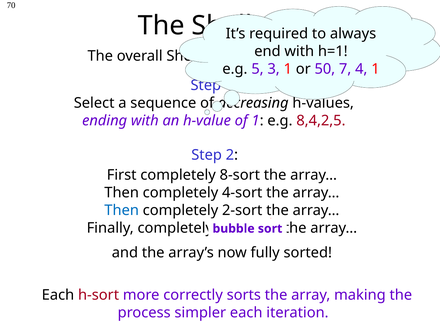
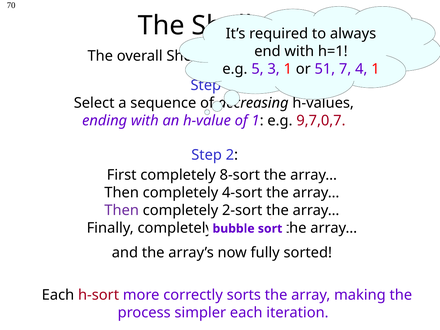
50: 50 -> 51
8,4,2,5: 8,4,2,5 -> 9,7,0,7
Then at (122, 210) colour: blue -> purple
